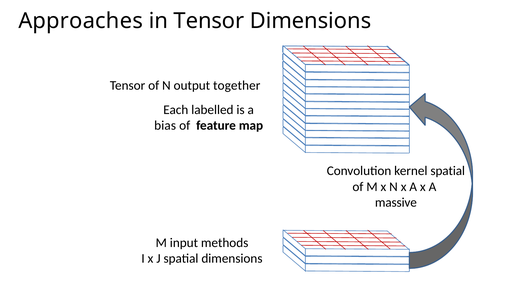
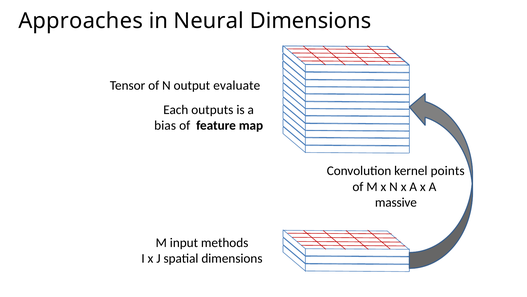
in Tensor: Tensor -> Neural
together: together -> evaluate
labelled: labelled -> outputs
kernel spatial: spatial -> points
